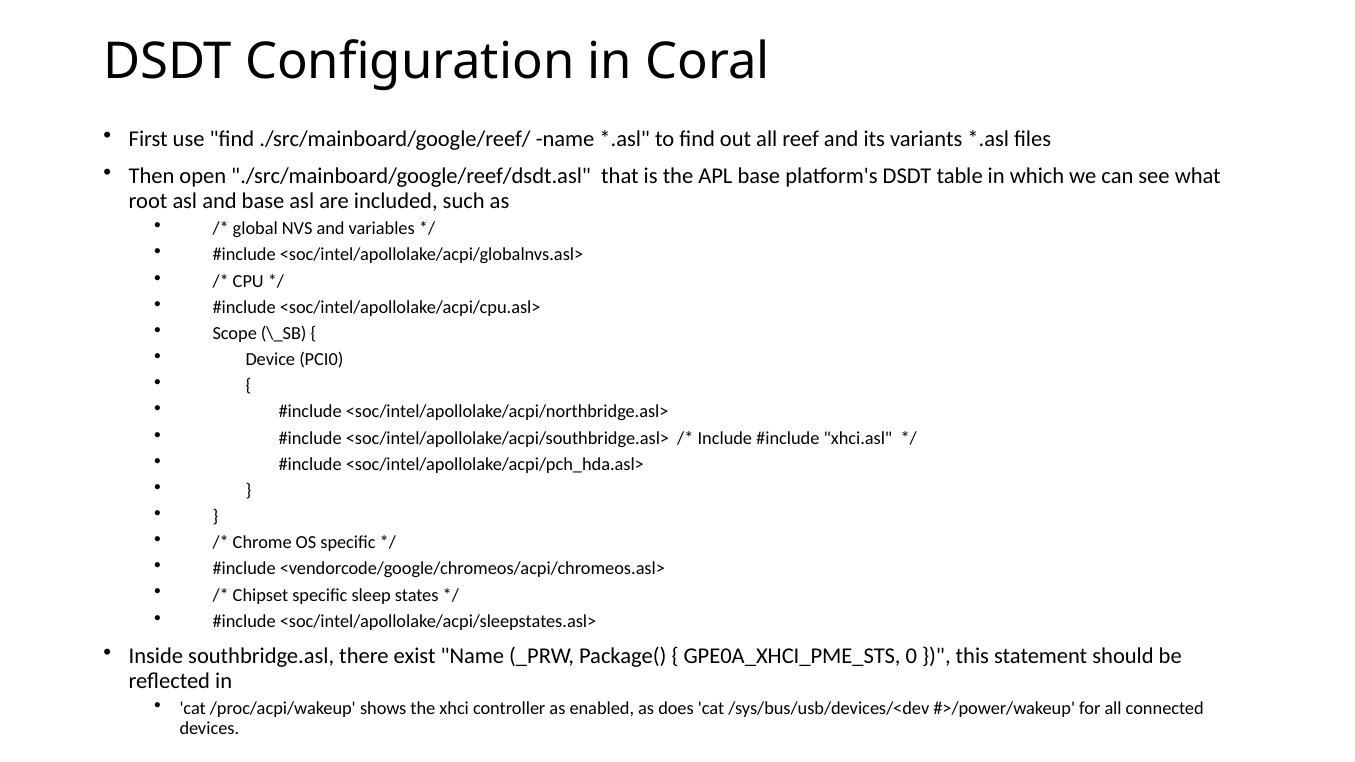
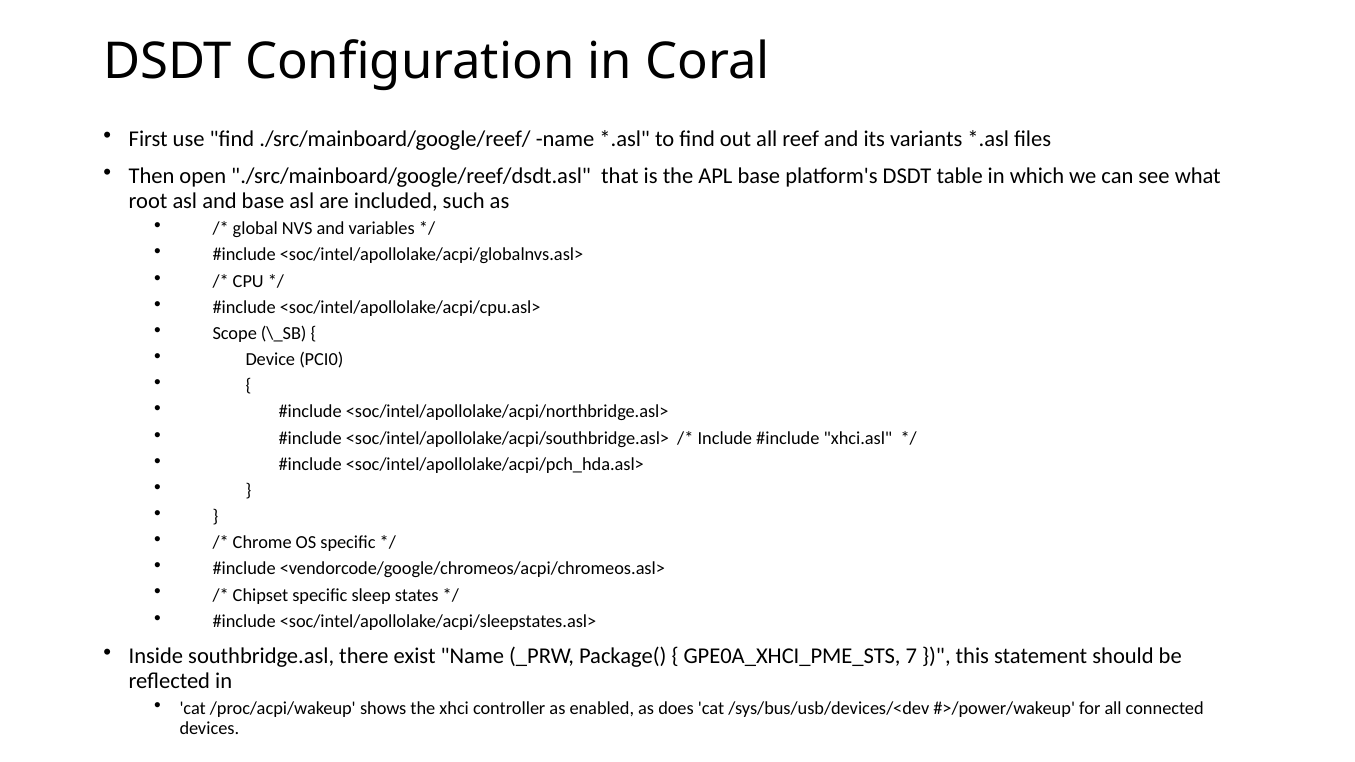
0: 0 -> 7
